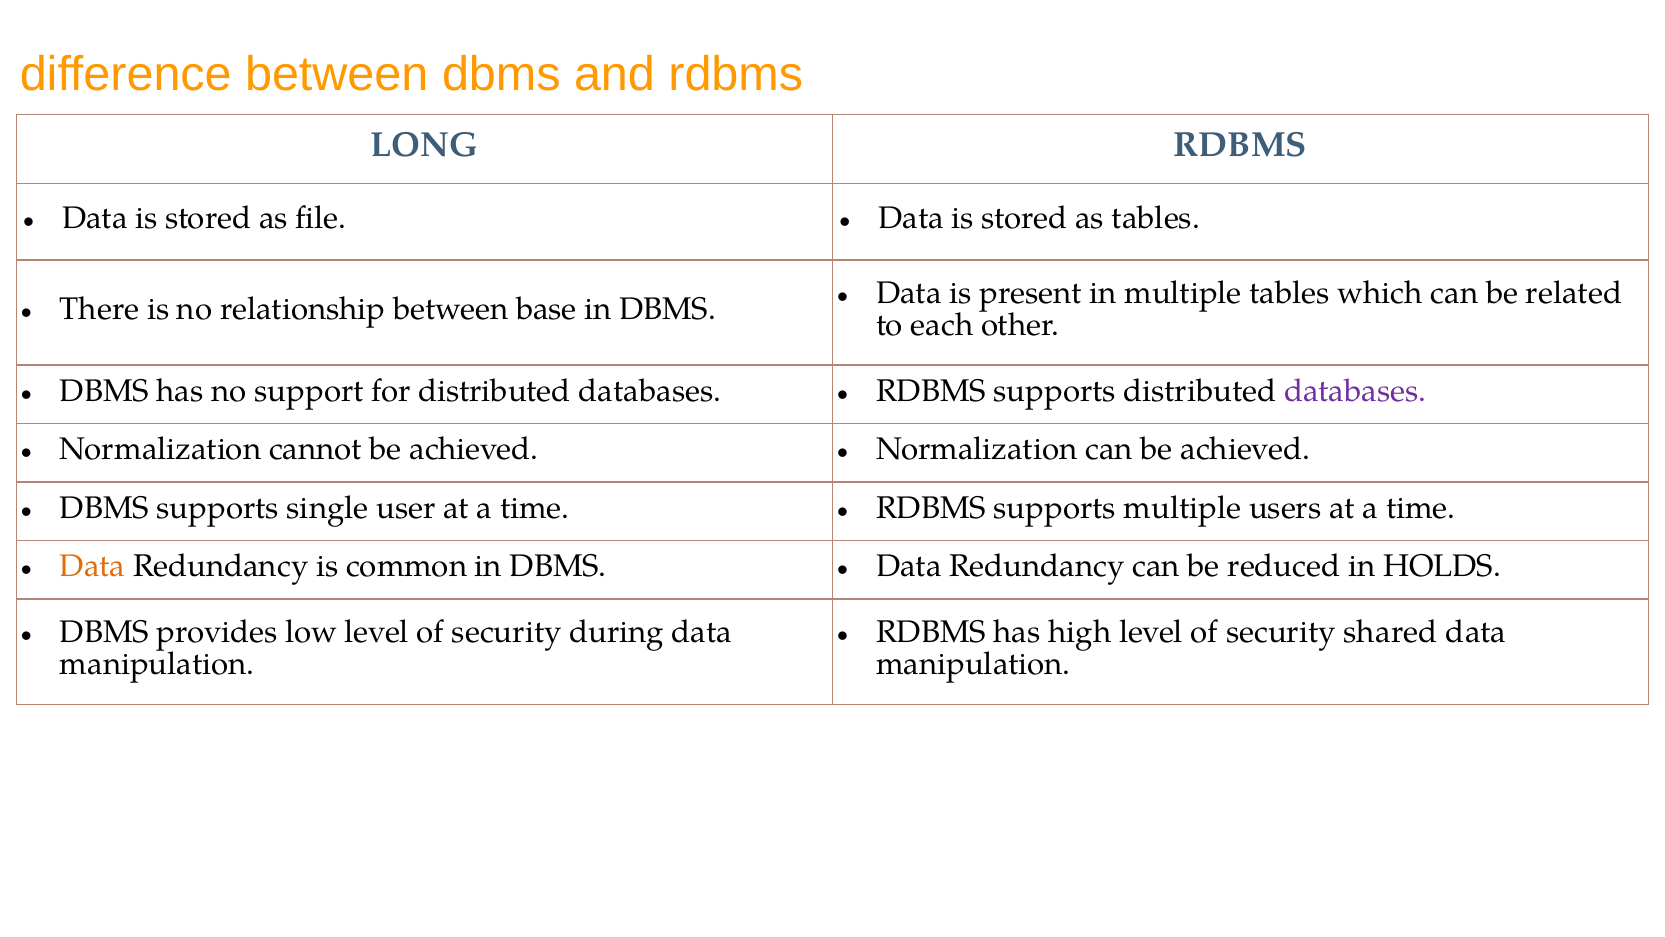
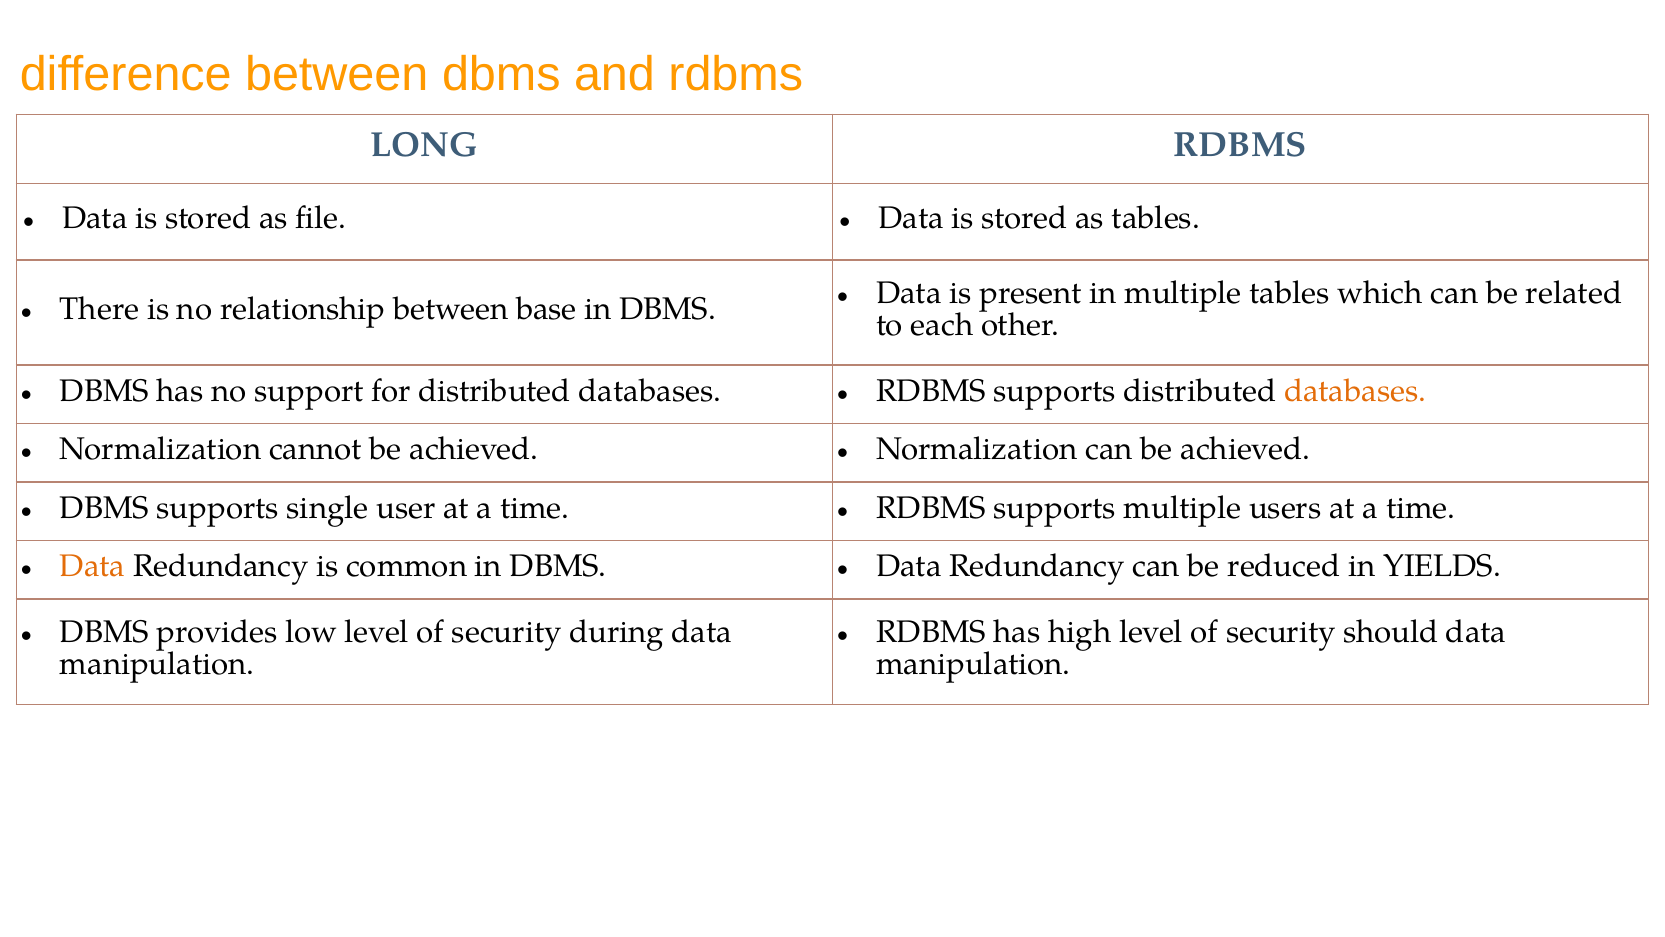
databases at (1355, 391) colour: purple -> orange
HOLDS: HOLDS -> YIELDS
shared: shared -> should
